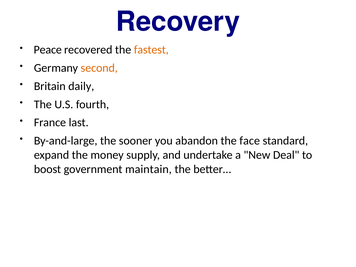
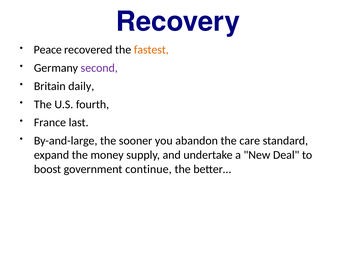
second colour: orange -> purple
face: face -> care
maintain: maintain -> continue
